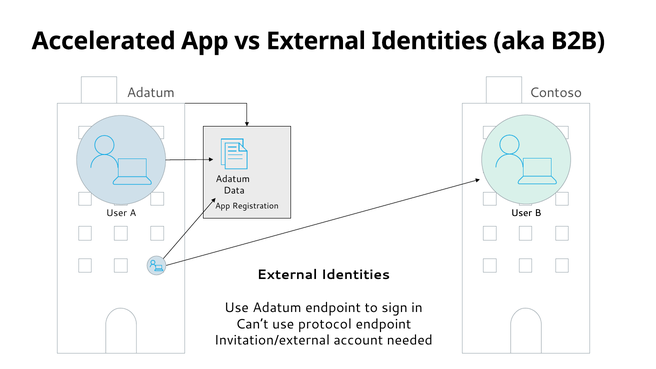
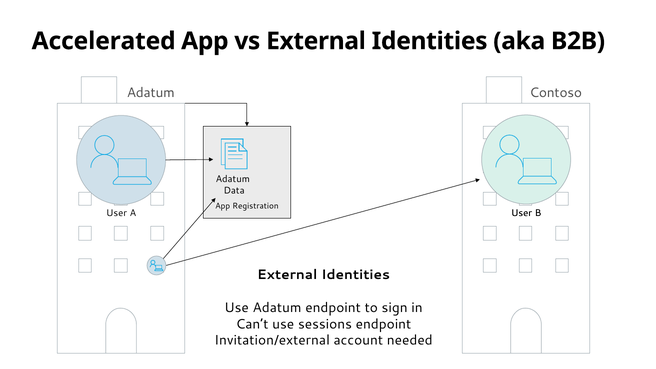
protocol: protocol -> sessions
